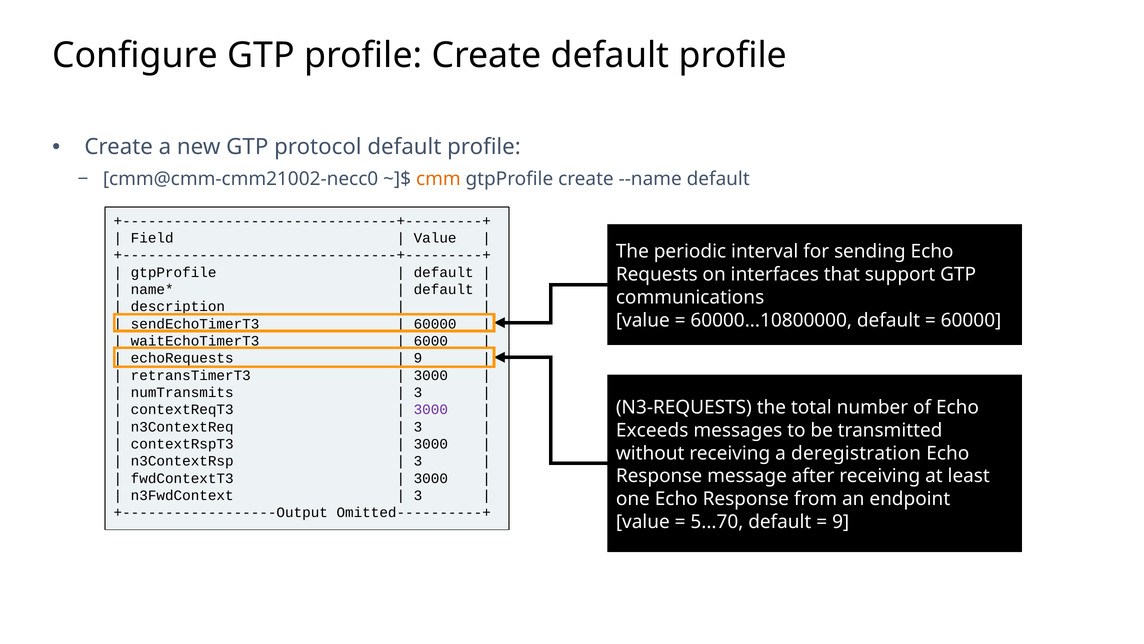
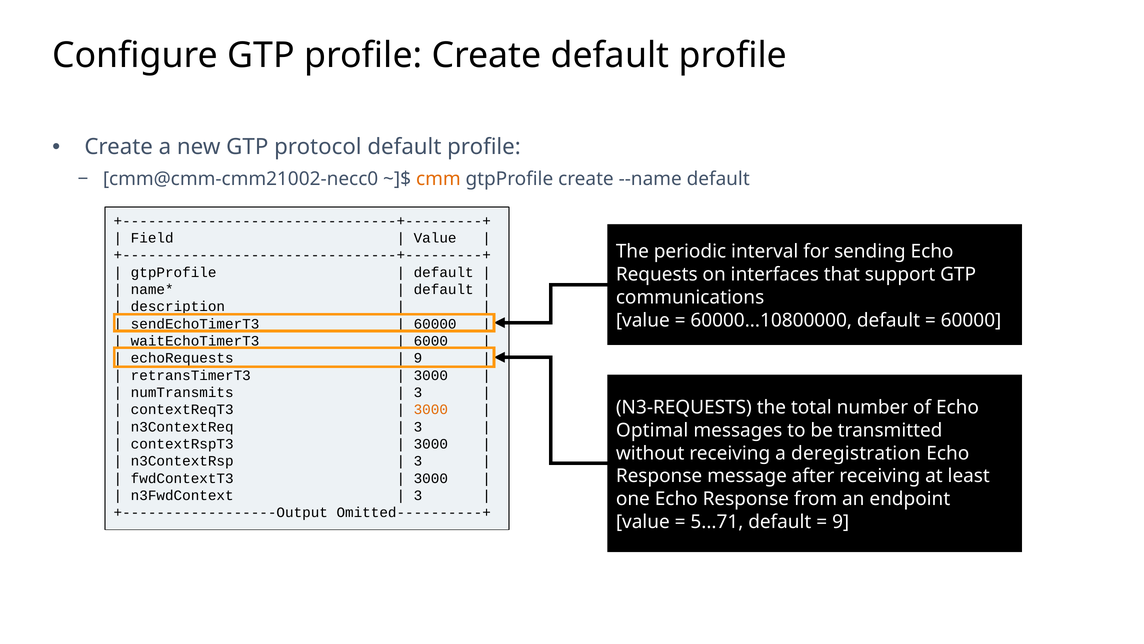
3000 at (431, 409) colour: purple -> orange
Exceeds: Exceeds -> Optimal
5...70: 5...70 -> 5...71
